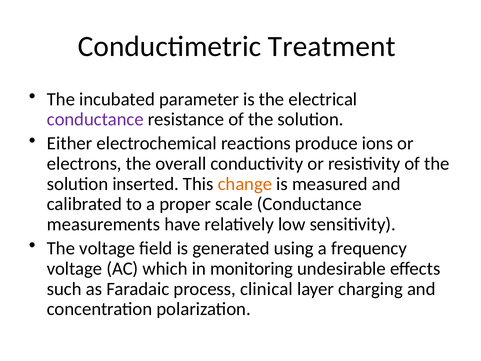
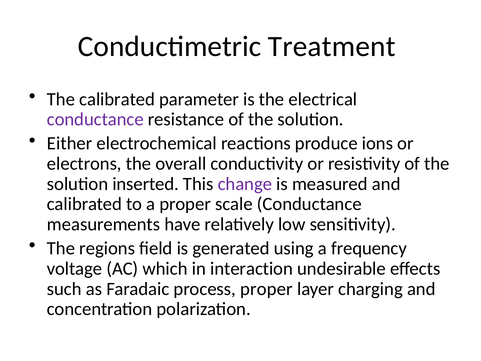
The incubated: incubated -> calibrated
change colour: orange -> purple
The voltage: voltage -> regions
monitoring: monitoring -> interaction
process clinical: clinical -> proper
